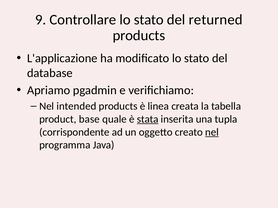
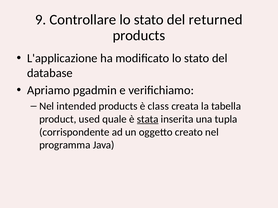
linea: linea -> class
base: base -> used
nel at (212, 132) underline: present -> none
